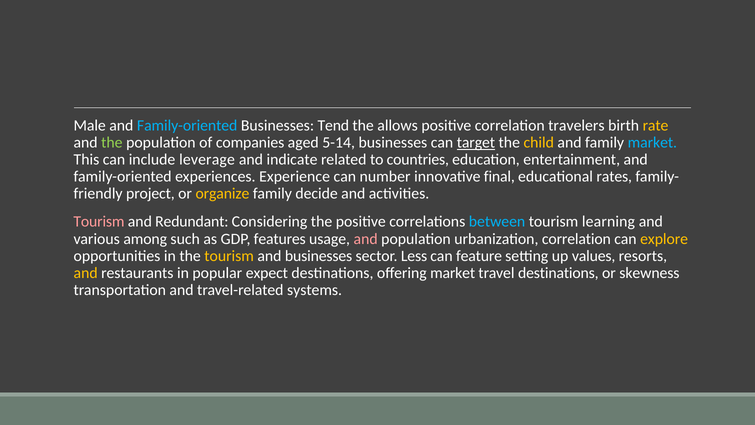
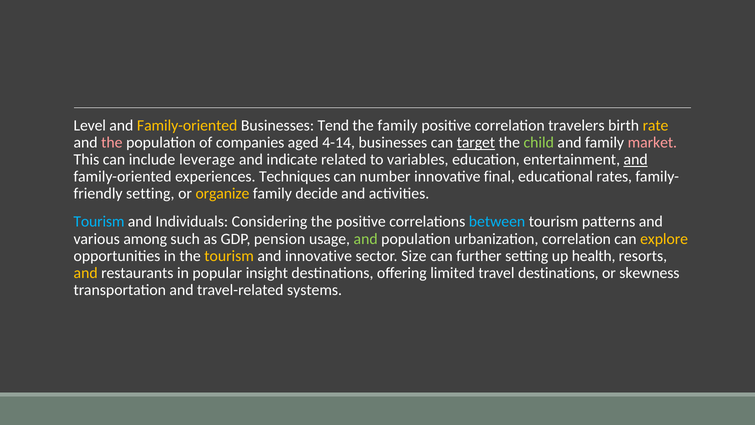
Male: Male -> Level
Family-oriented at (187, 126) colour: light blue -> yellow
the allows: allows -> family
the at (112, 143) colour: light green -> pink
5-14: 5-14 -> 4-14
child colour: yellow -> light green
market at (652, 143) colour: light blue -> pink
countries: countries -> variables
and at (636, 160) underline: none -> present
Experience: Experience -> Techniques
project at (150, 194): project -> setting
Tourism at (99, 222) colour: pink -> light blue
Redundant: Redundant -> Individuals
learning: learning -> patterns
features: features -> pension
and at (366, 239) colour: pink -> light green
and businesses: businesses -> innovative
Less: Less -> Size
feature: feature -> further
values: values -> health
expect: expect -> insight
offering market: market -> limited
